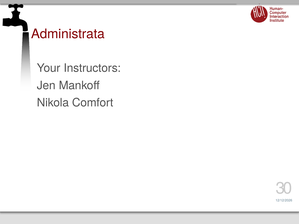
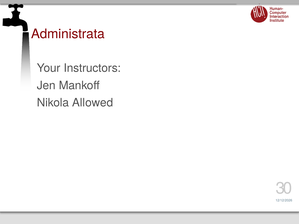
Comfort: Comfort -> Allowed
